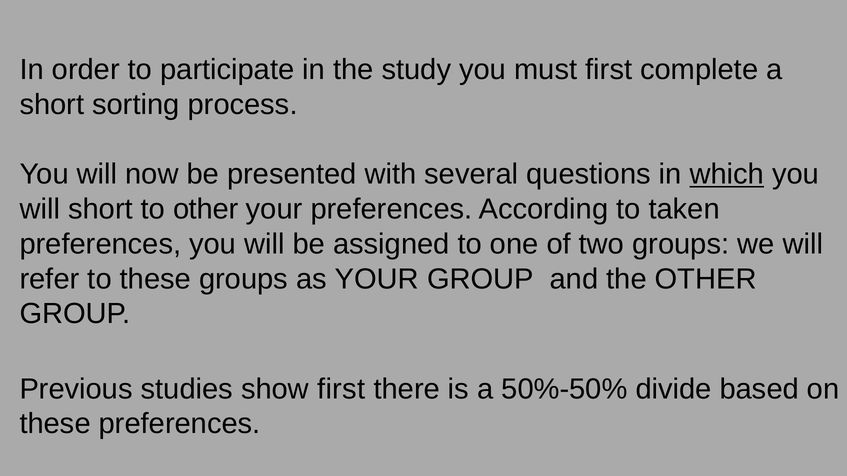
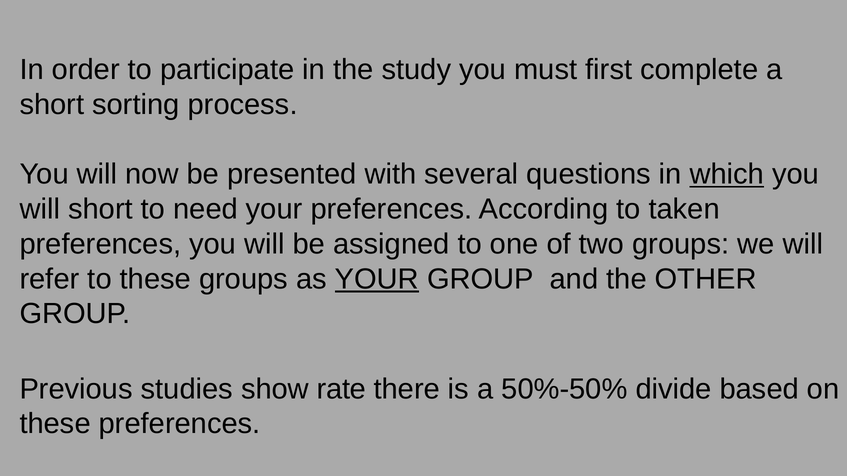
to other: other -> need
YOUR at (377, 279) underline: none -> present
show first: first -> rate
